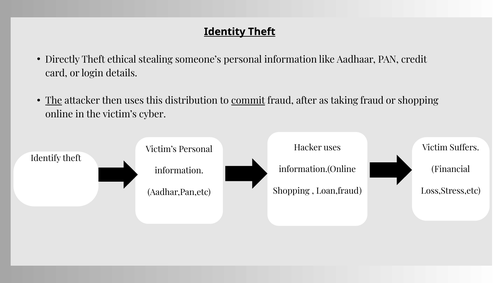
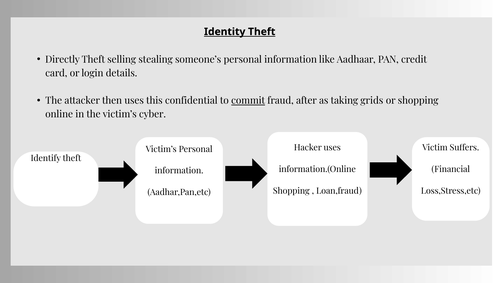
ethical: ethical -> selling
The at (54, 101) underline: present -> none
distribution: distribution -> confidential
taking fraud: fraud -> grids
